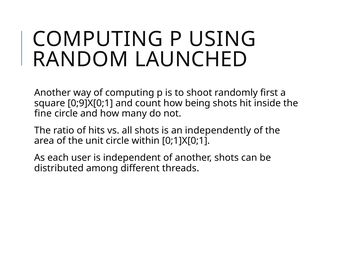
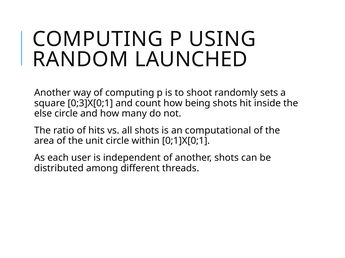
first: first -> sets
0;9]X[0;1: 0;9]X[0;1 -> 0;3]X[0;1
fine: fine -> else
independently: independently -> computational
